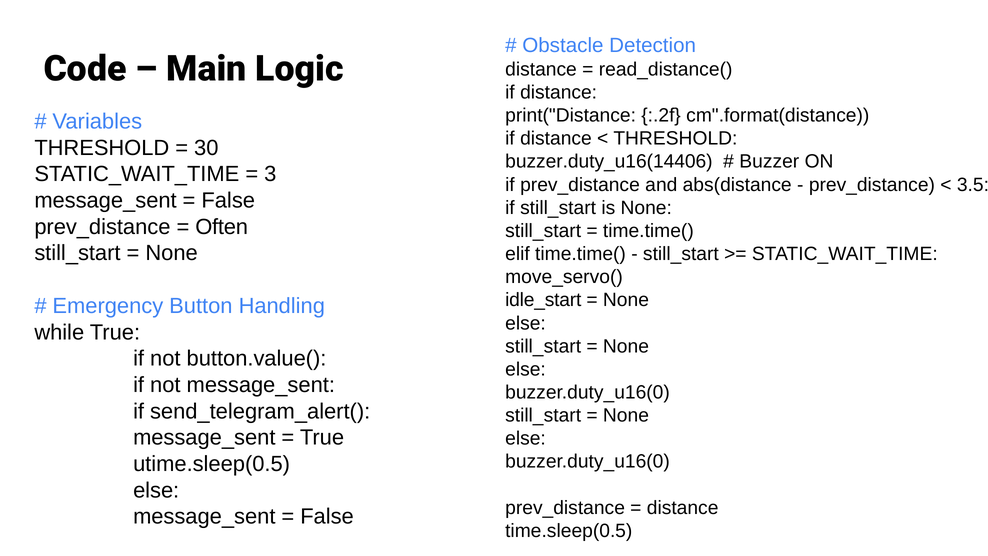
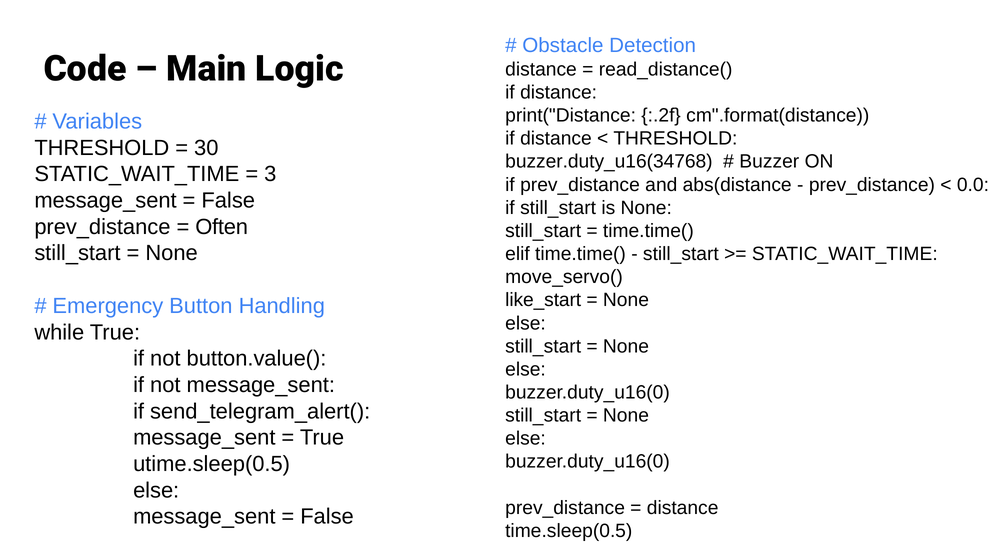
buzzer.duty_u16(14406: buzzer.duty_u16(14406 -> buzzer.duty_u16(34768
3.5: 3.5 -> 0.0
idle_start: idle_start -> like_start
